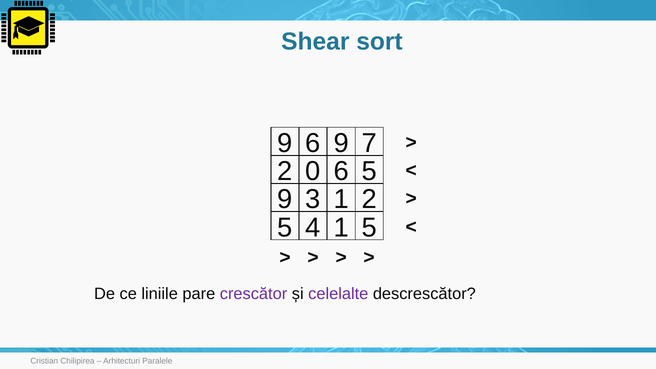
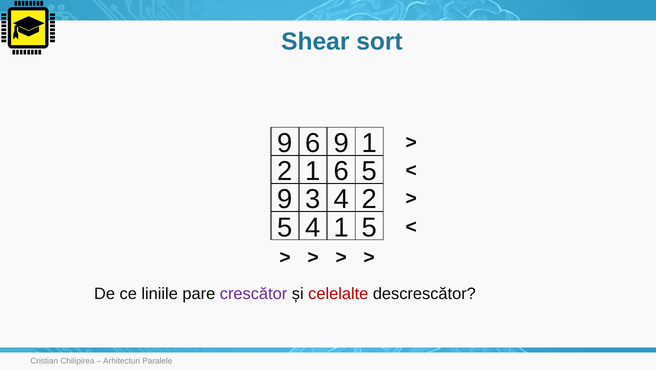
9 7: 7 -> 1
2 0: 0 -> 1
3 1: 1 -> 4
celelalte colour: purple -> red
